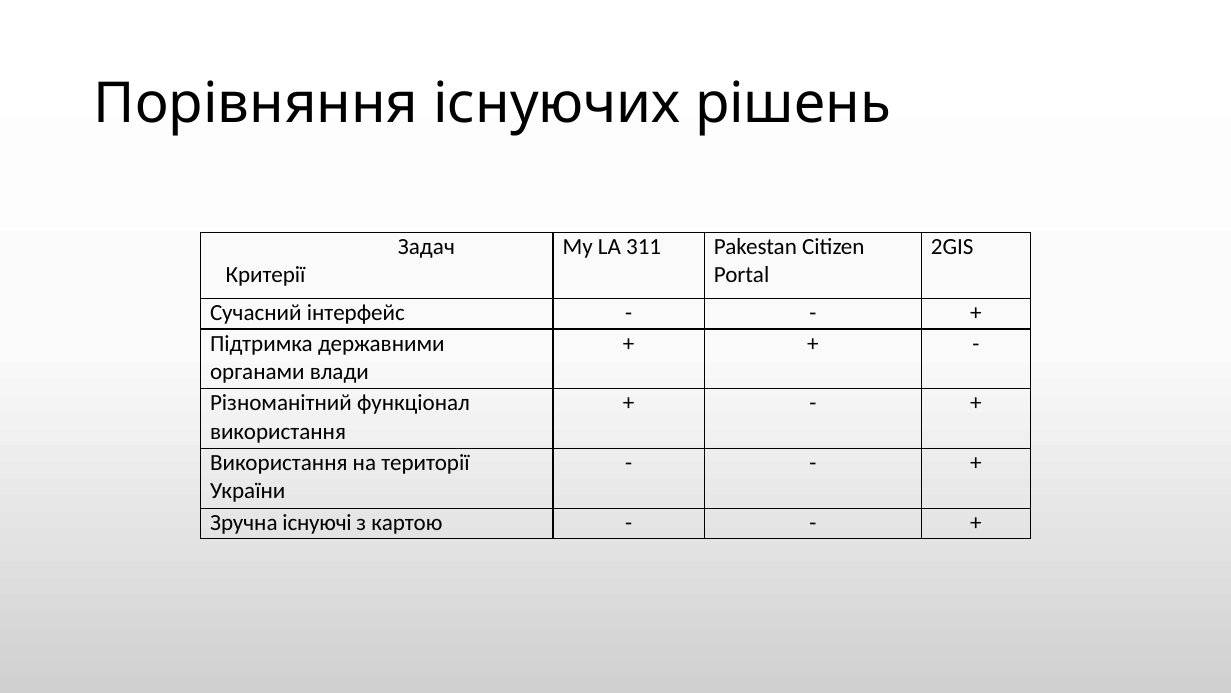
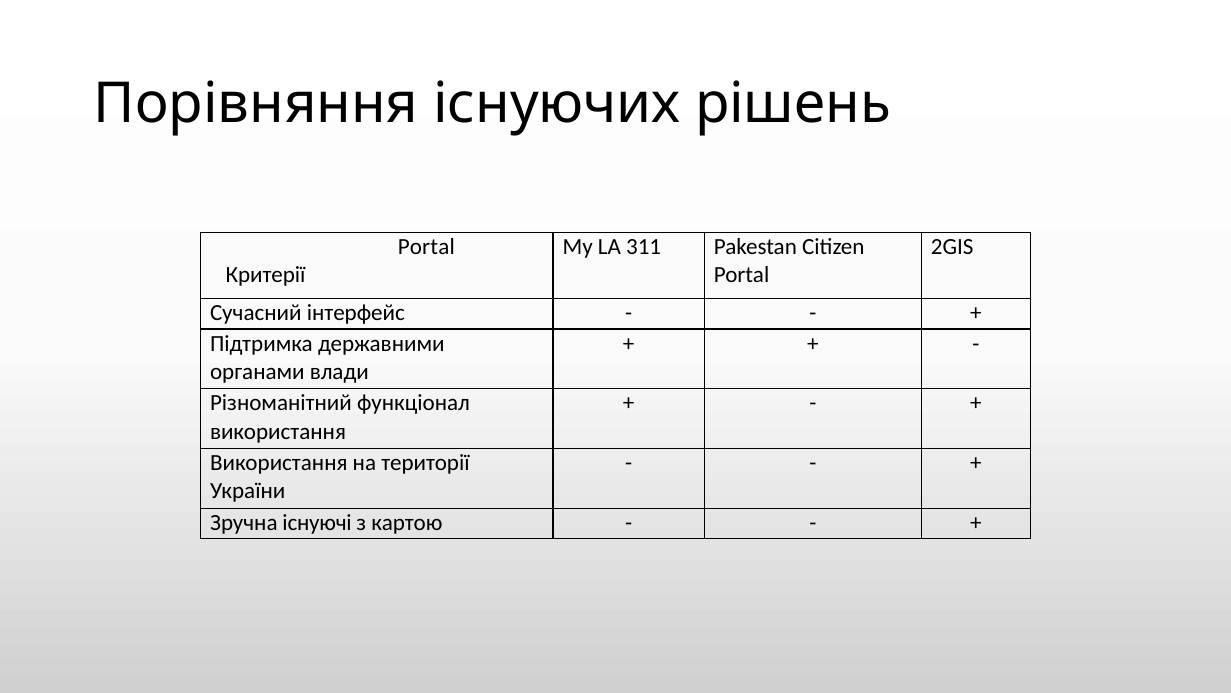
Задач at (426, 247): Задач -> Portal
